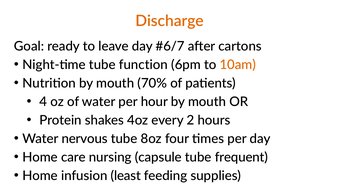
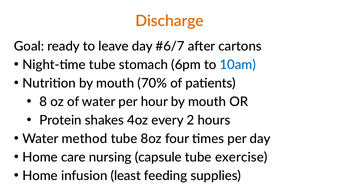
function: function -> stomach
10am colour: orange -> blue
4: 4 -> 8
nervous: nervous -> method
frequent: frequent -> exercise
